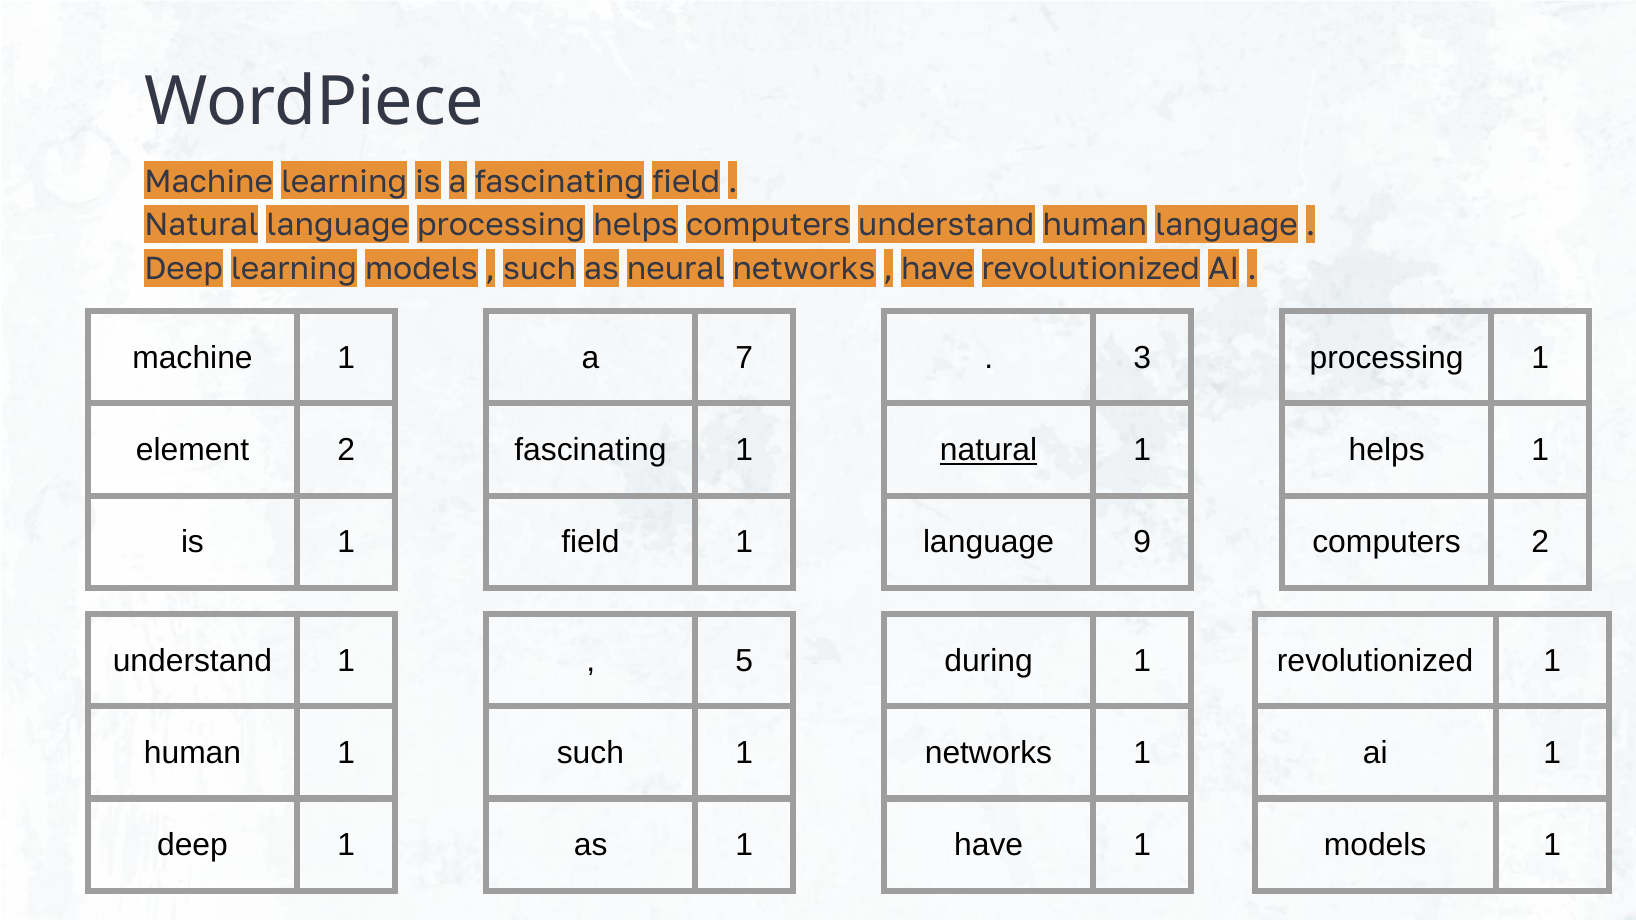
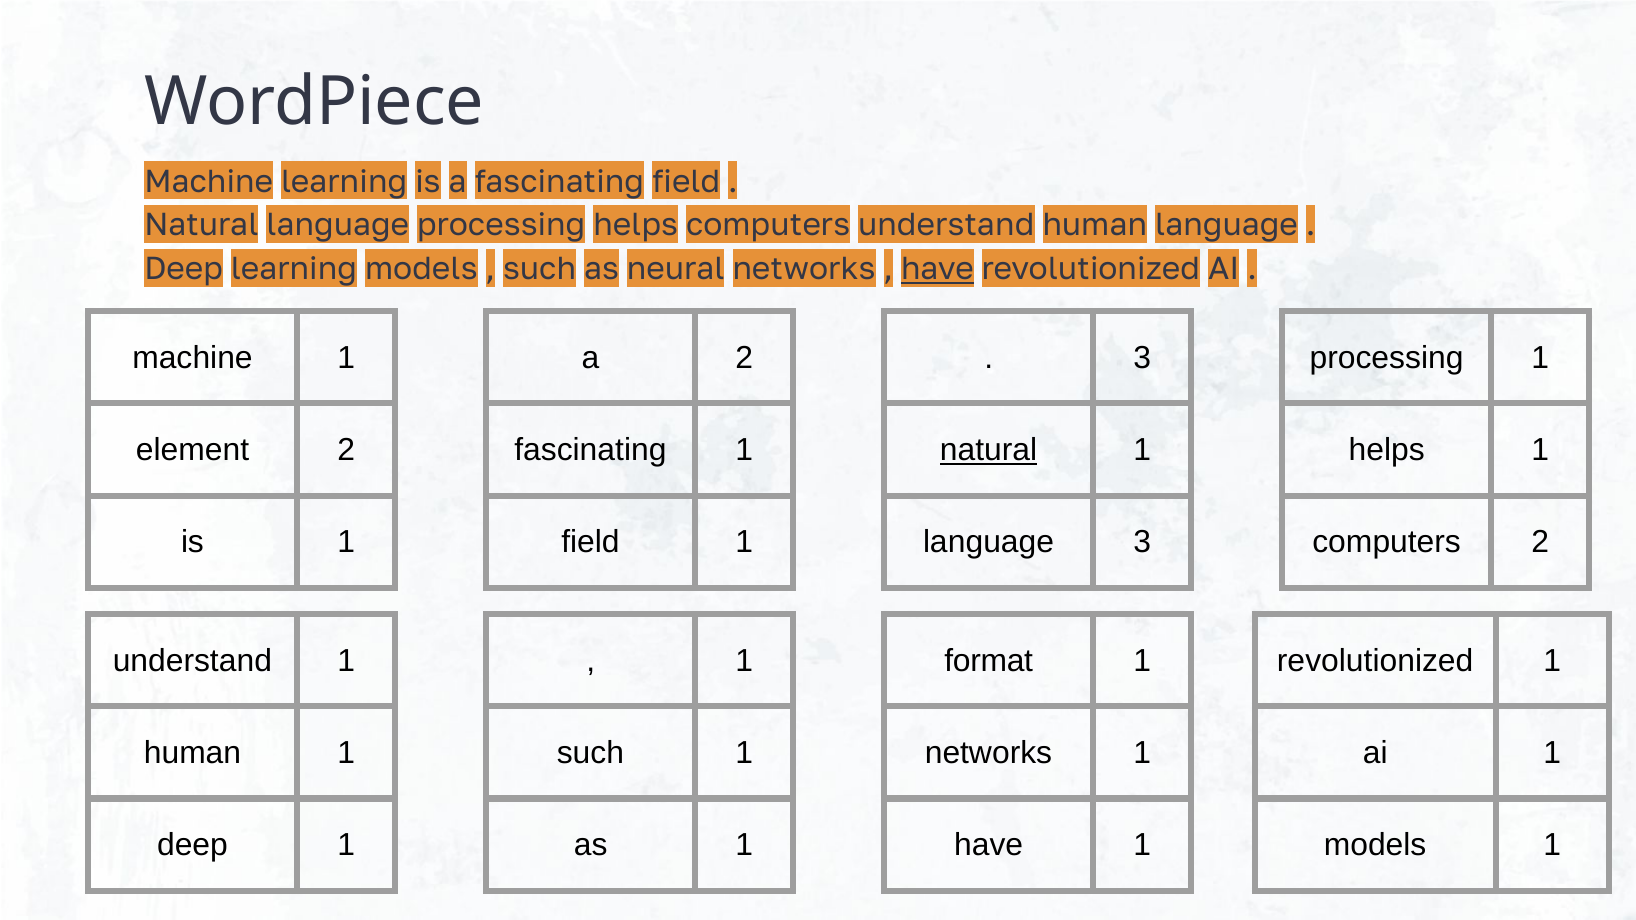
have at (937, 269) underline: none -> present
a 7: 7 -> 2
language 9: 9 -> 3
5 at (744, 661): 5 -> 1
during: during -> format
